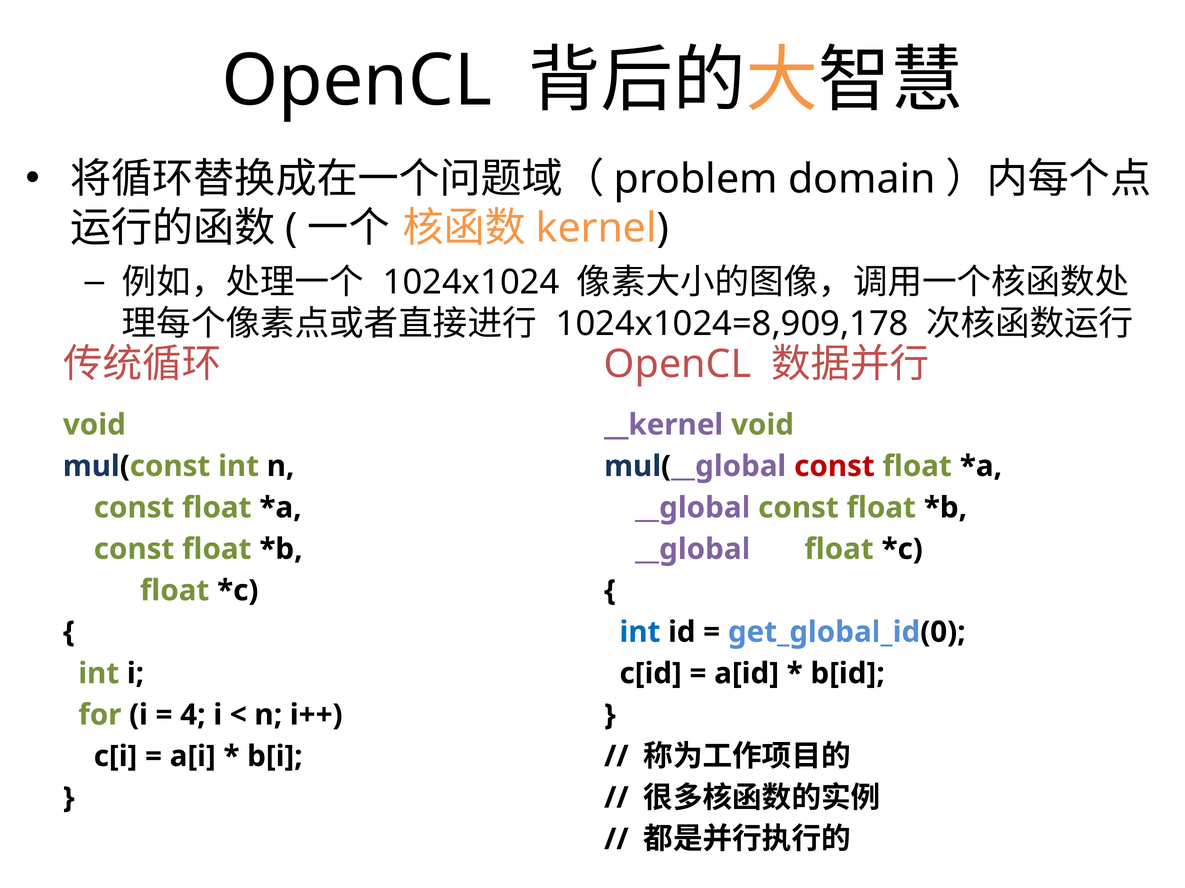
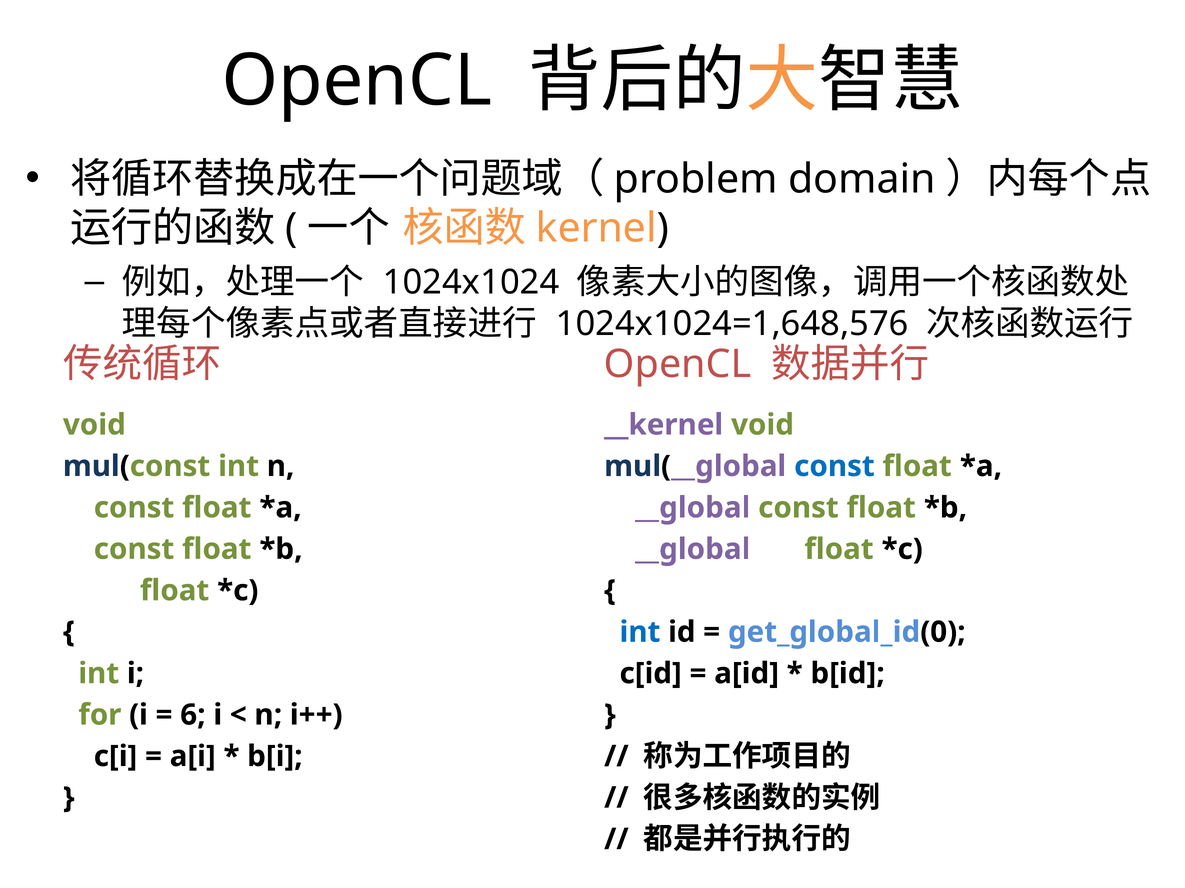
1024x1024=8,909,178: 1024x1024=8,909,178 -> 1024x1024=1,648,576
const at (834, 467) colour: red -> blue
4: 4 -> 6
